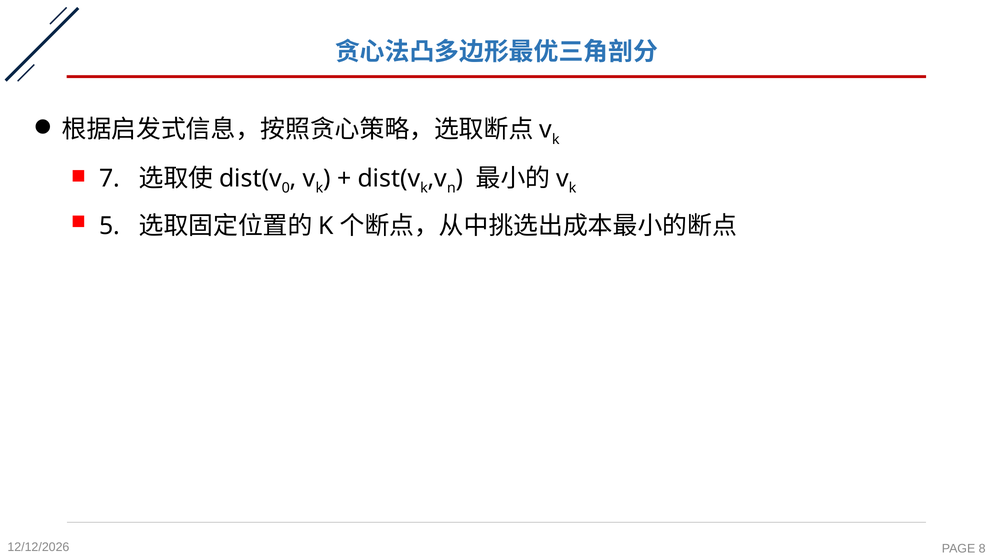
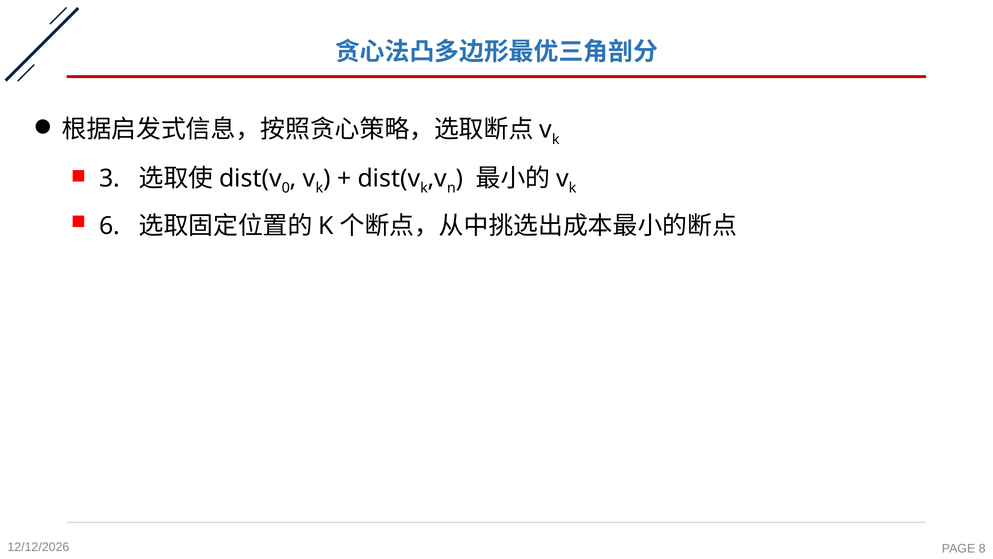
7: 7 -> 3
5: 5 -> 6
